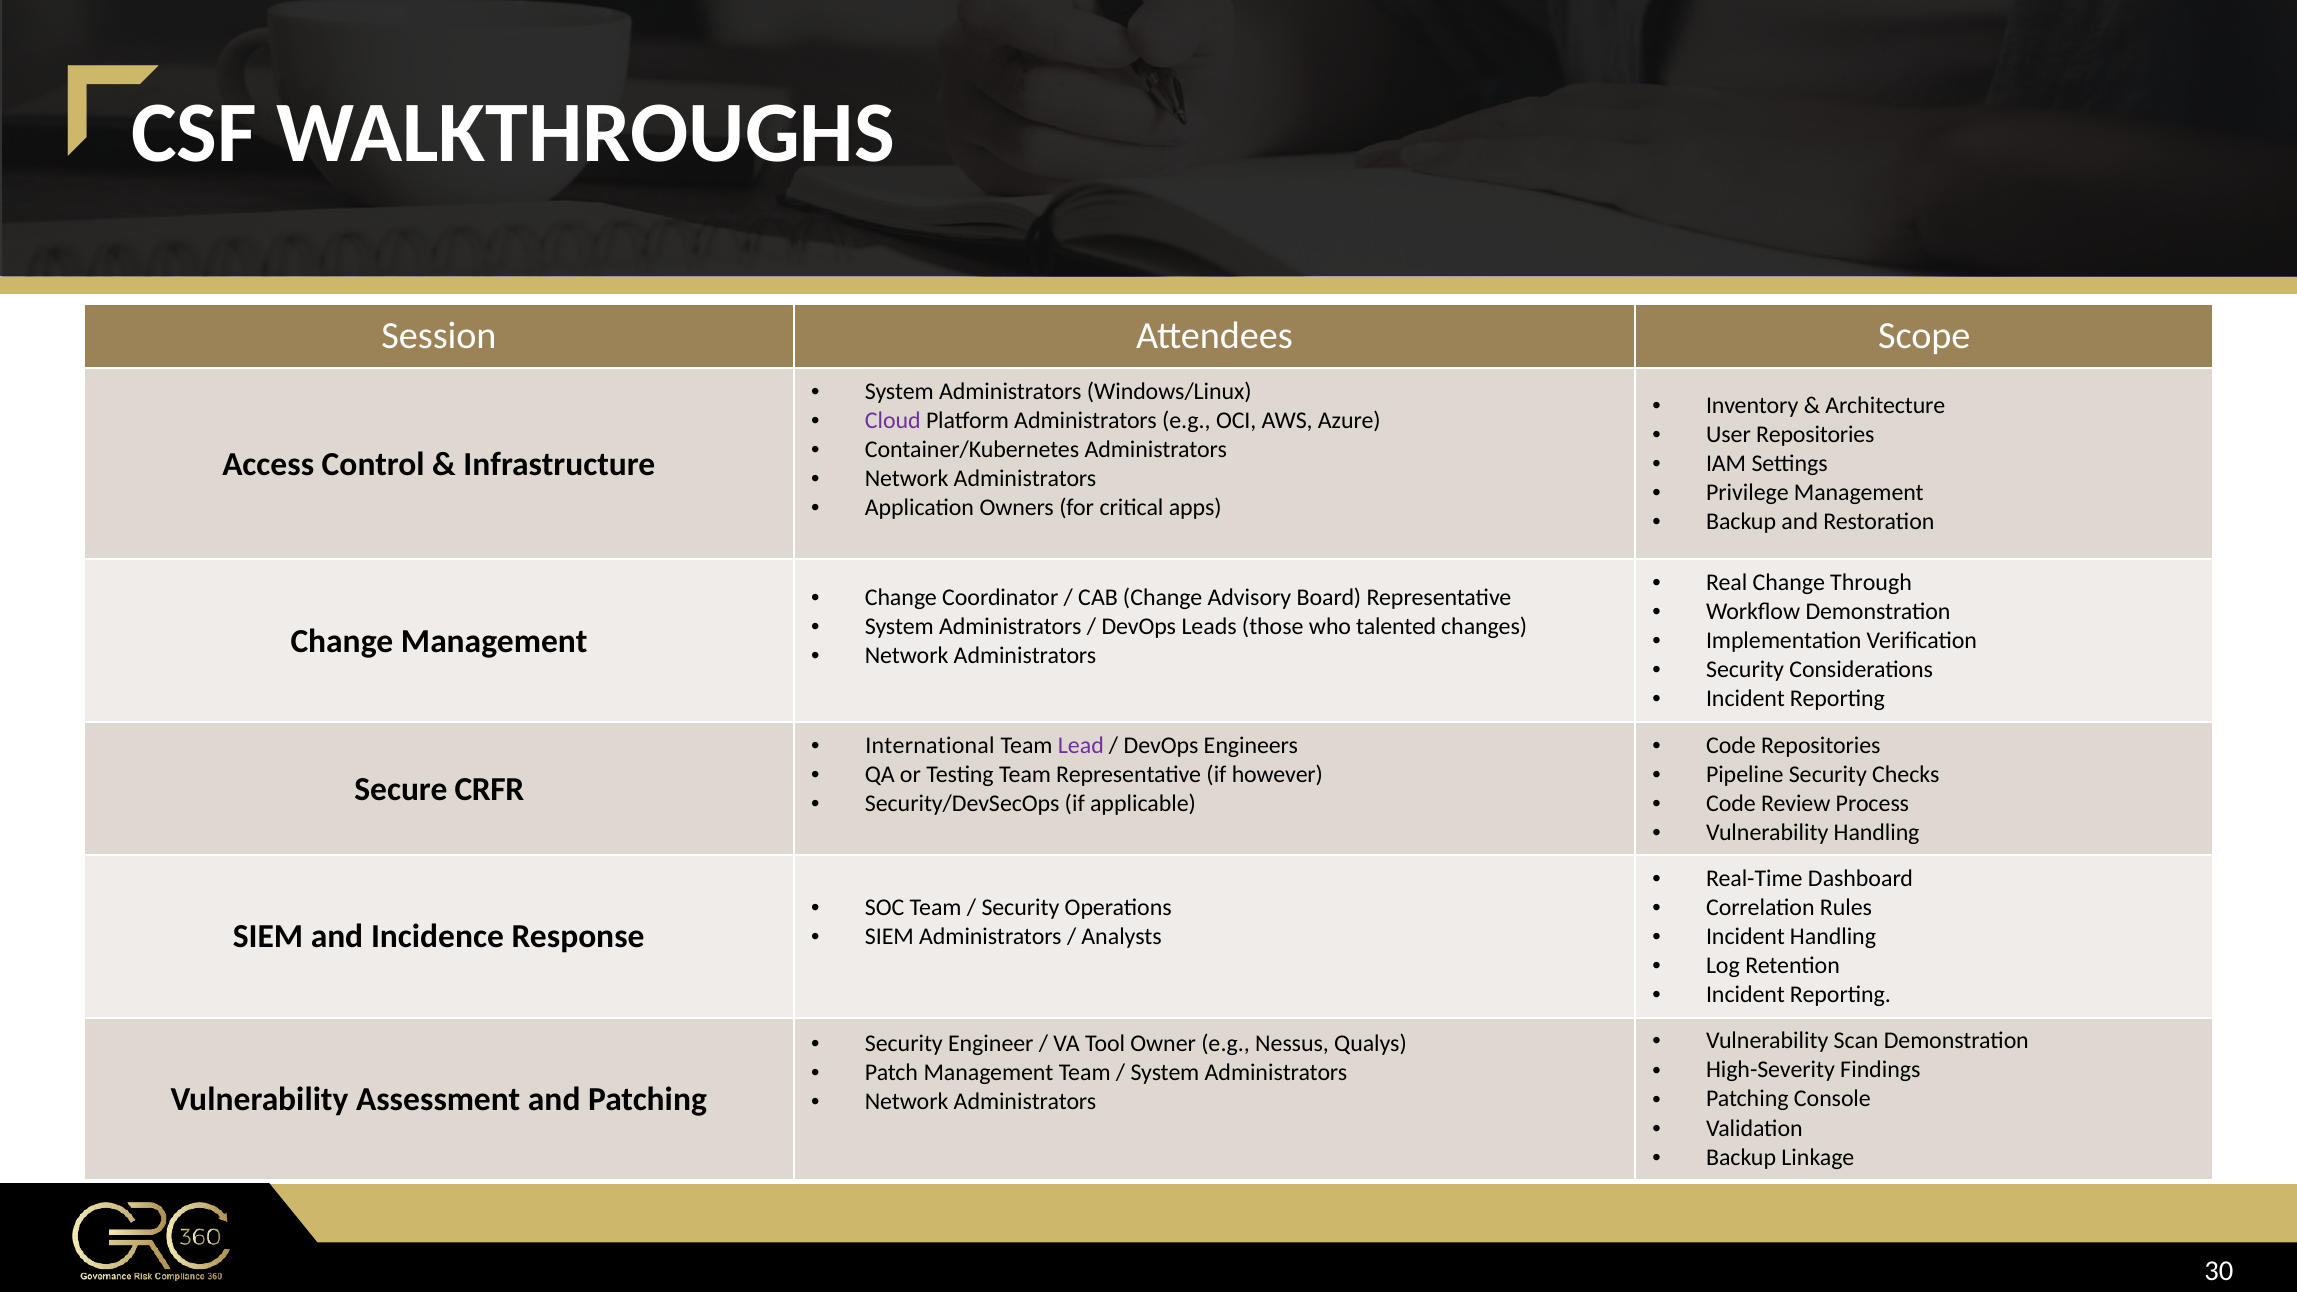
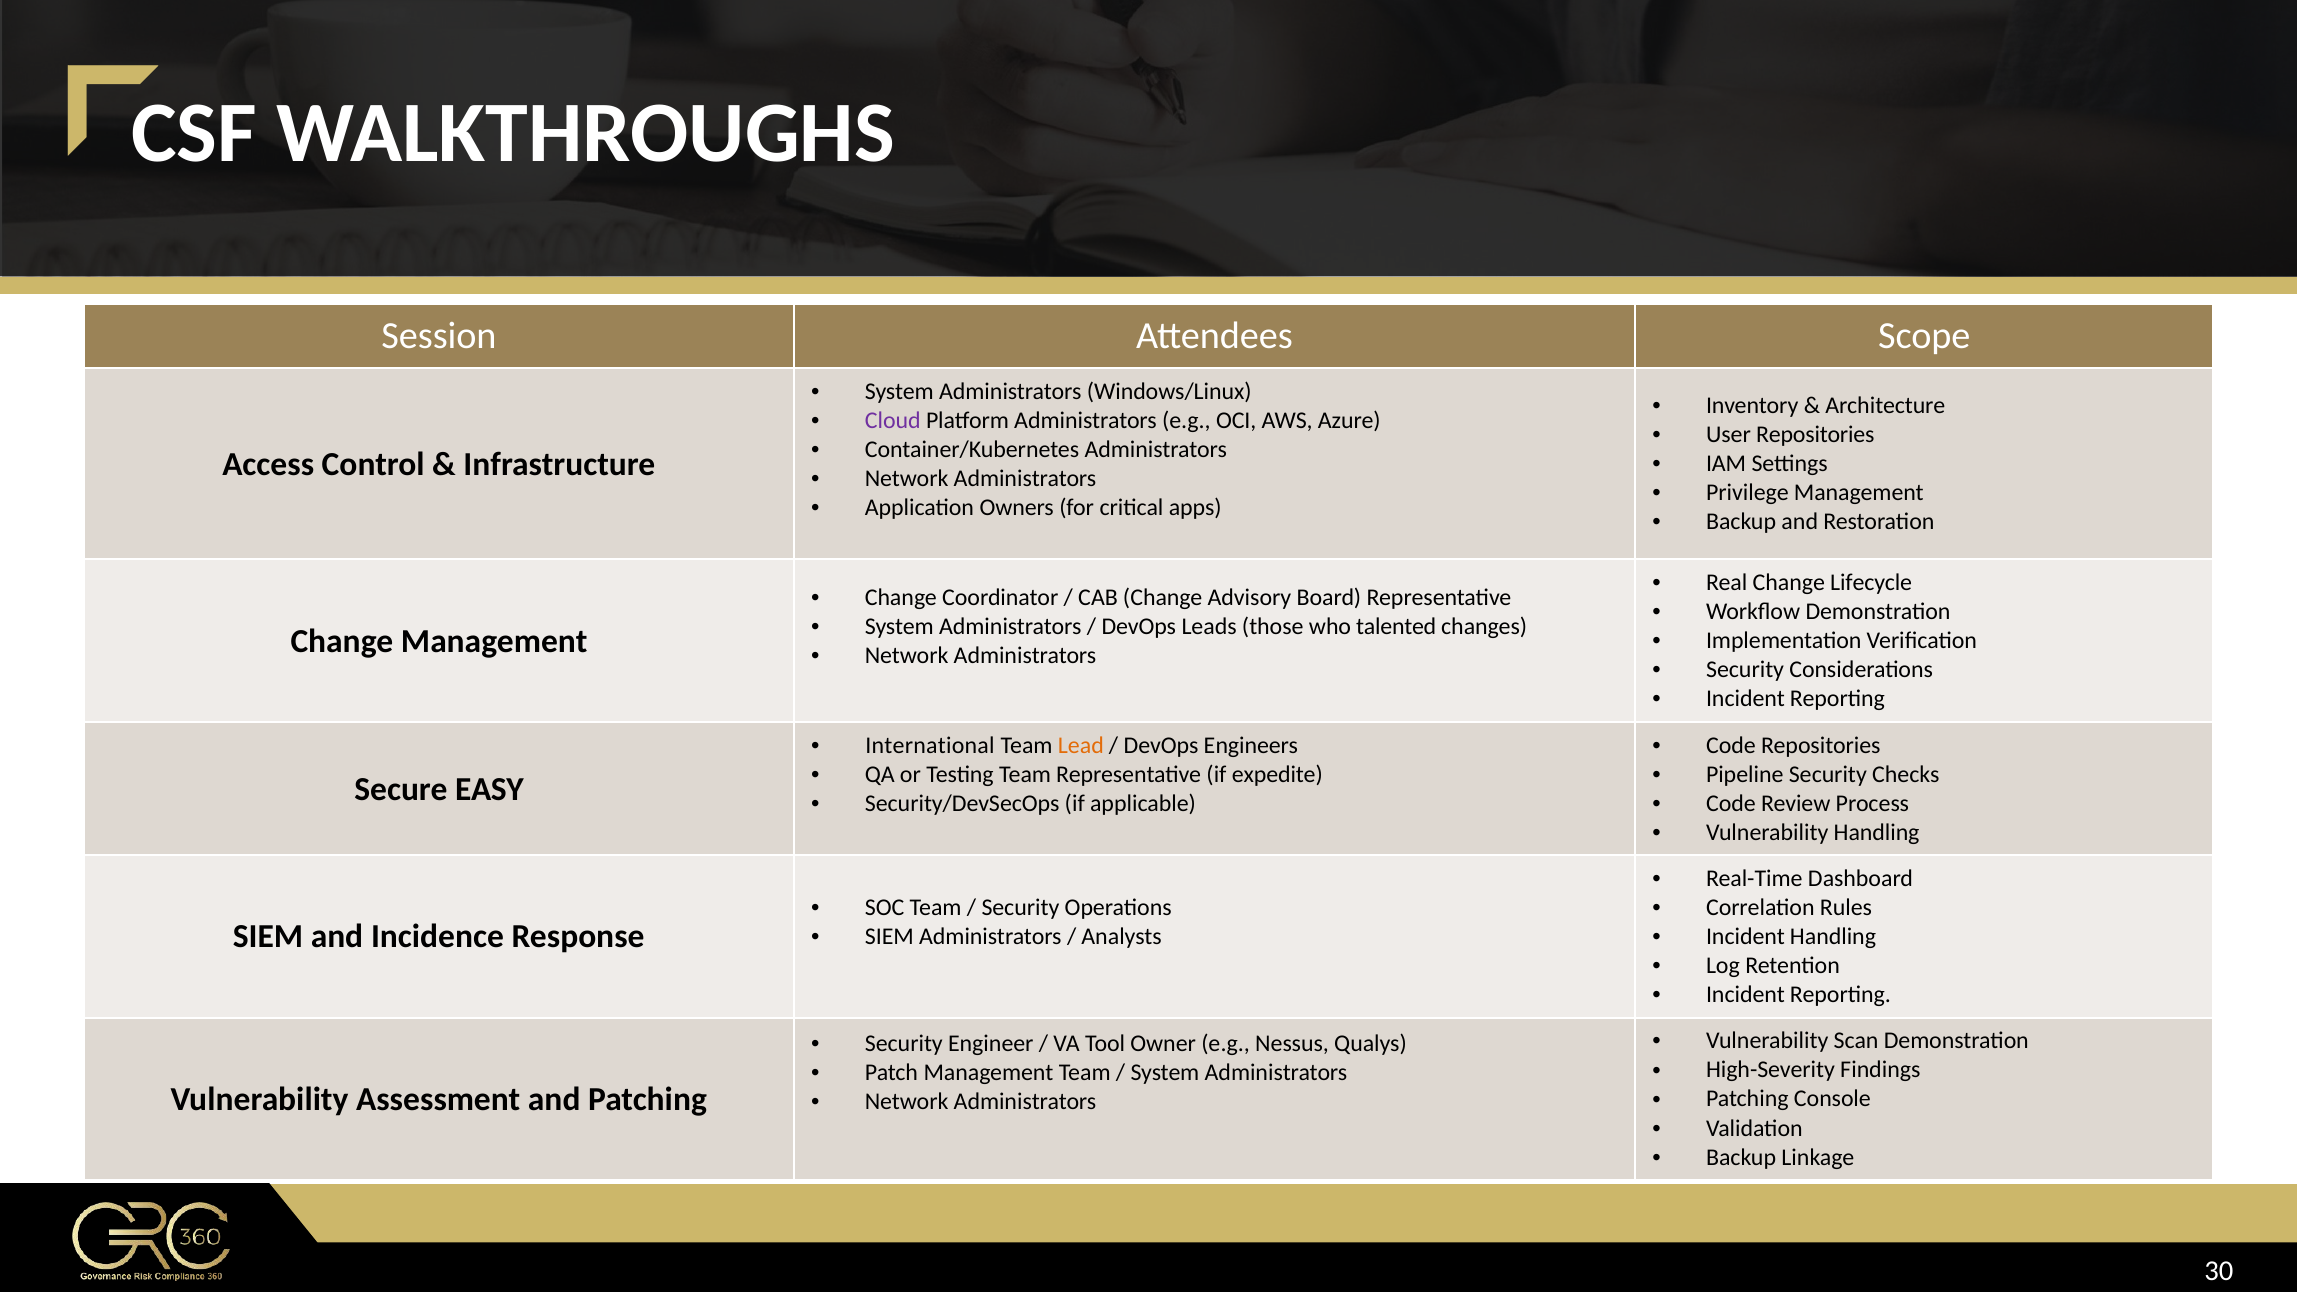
Through: Through -> Lifecycle
Lead colour: purple -> orange
however: however -> expedite
CRFR: CRFR -> EASY
